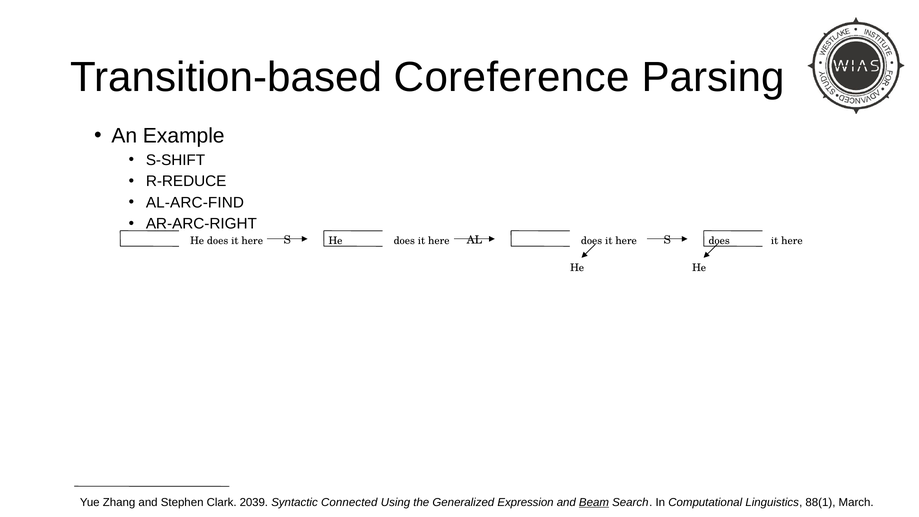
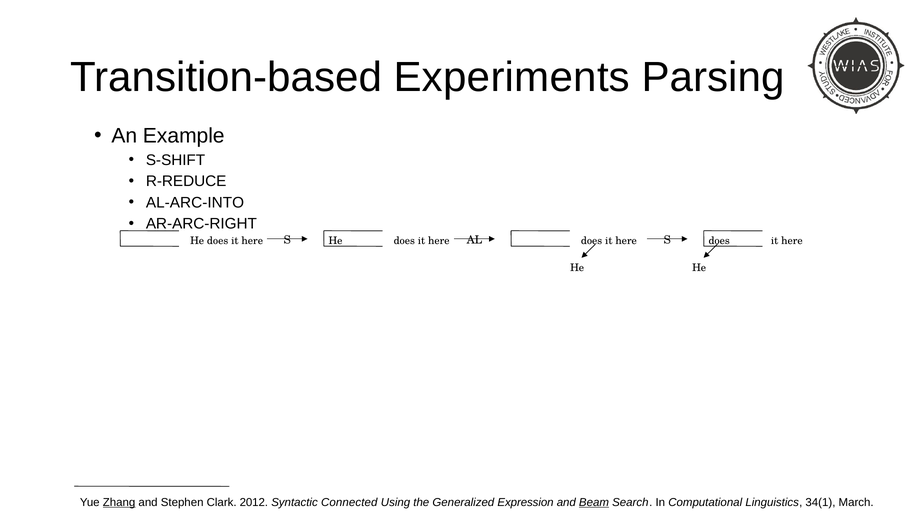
Coreference: Coreference -> Experiments
AL-ARC-FIND: AL-ARC-FIND -> AL-ARC-INTO
Zhang underline: none -> present
2039: 2039 -> 2012
88(1: 88(1 -> 34(1
